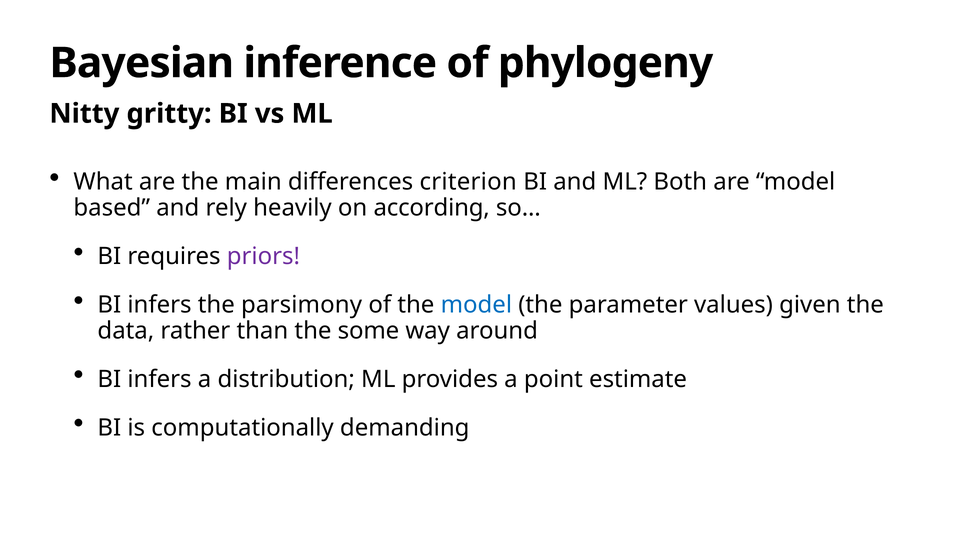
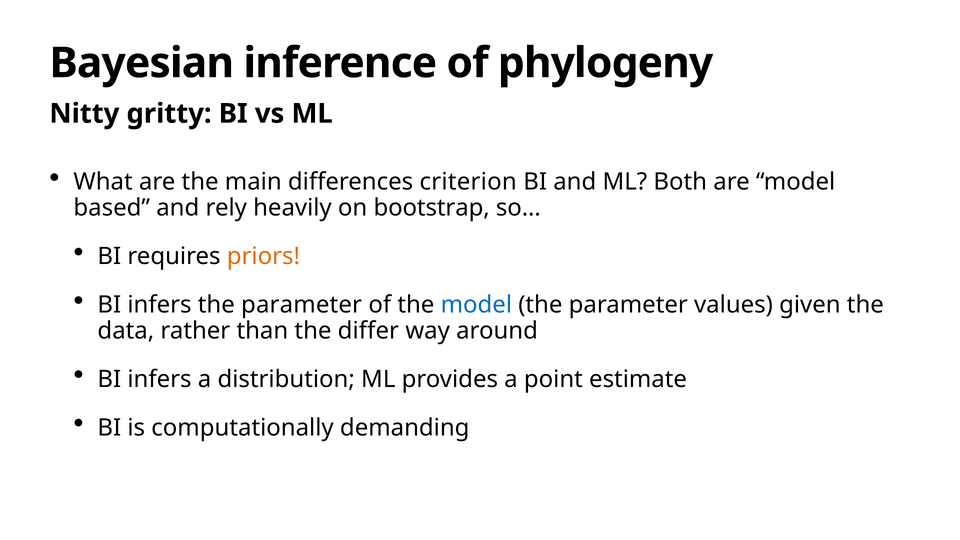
according: according -> bootstrap
priors colour: purple -> orange
infers the parsimony: parsimony -> parameter
some: some -> differ
